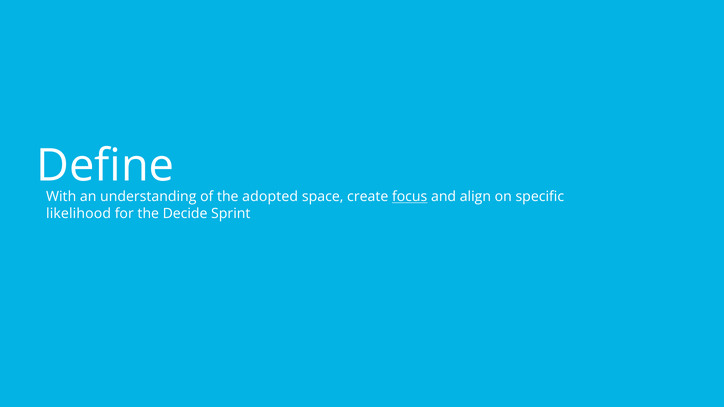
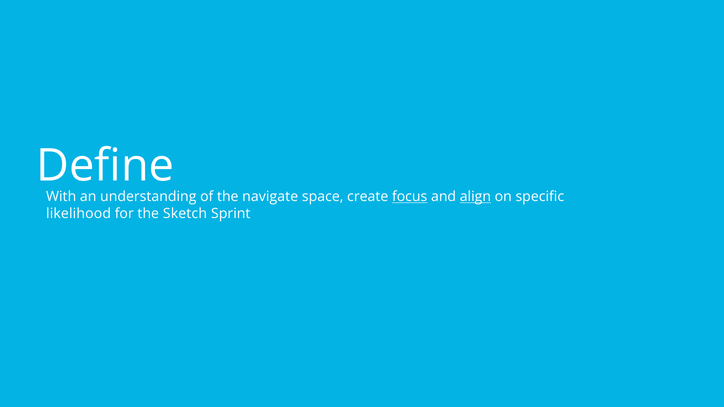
adopted: adopted -> navigate
align underline: none -> present
Decide: Decide -> Sketch
